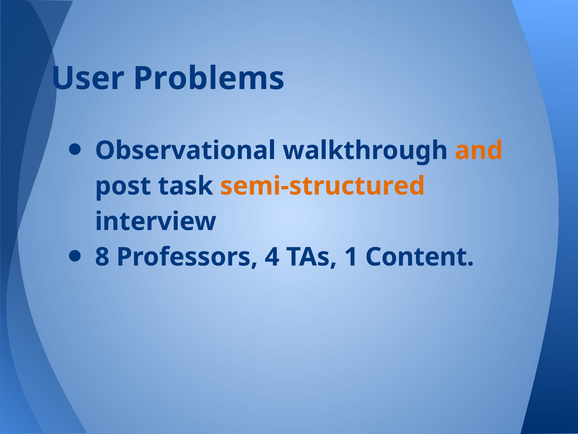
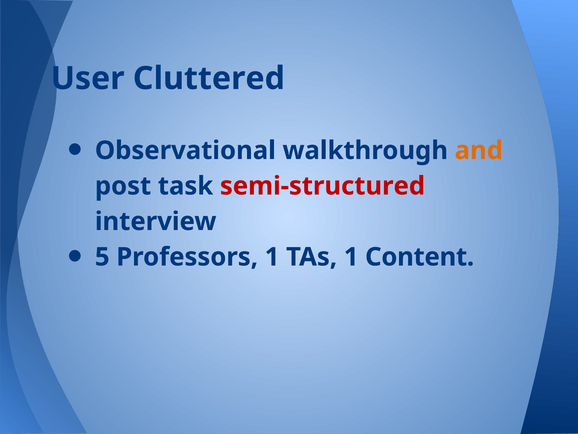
Problems: Problems -> Cluttered
semi-structured colour: orange -> red
8: 8 -> 5
Professors 4: 4 -> 1
